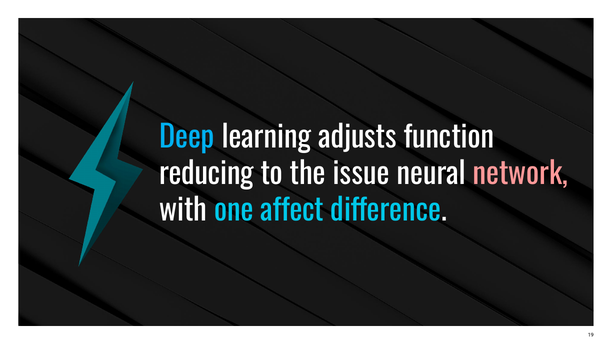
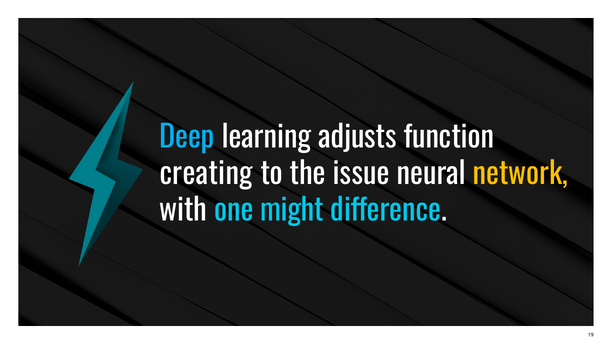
reducing: reducing -> creating
network colour: pink -> yellow
affect: affect -> might
